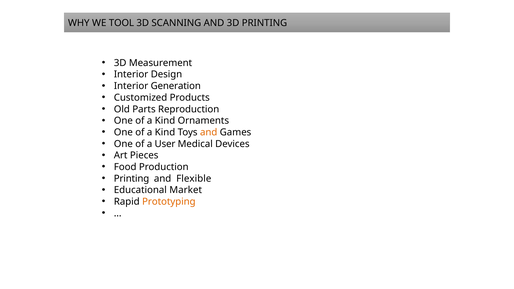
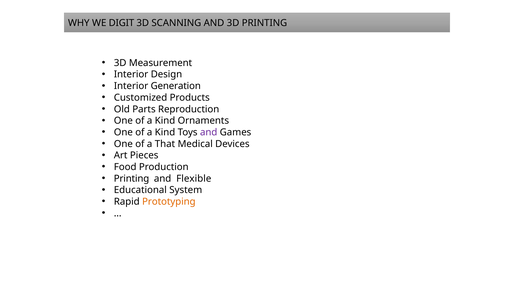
TOOL: TOOL -> DIGIT
and at (209, 132) colour: orange -> purple
User: User -> That
Market: Market -> System
